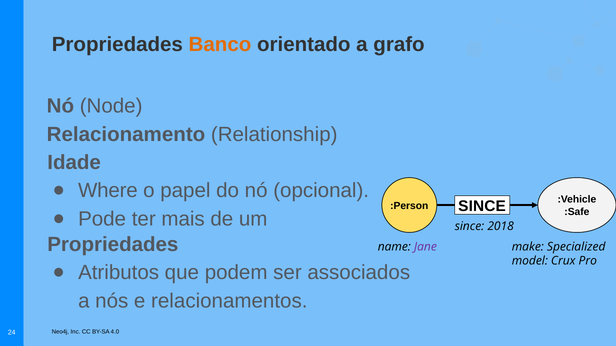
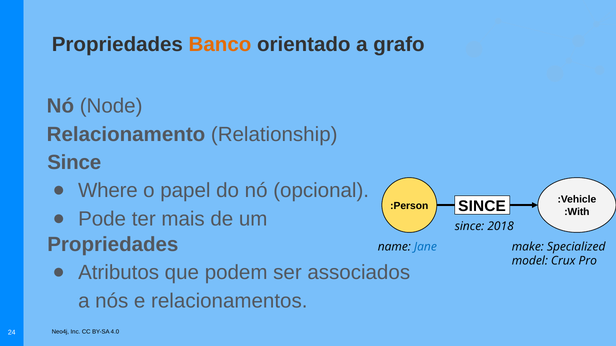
Idade at (74, 163): Idade -> Since
:Safe: :Safe -> :With
Jane colour: purple -> blue
